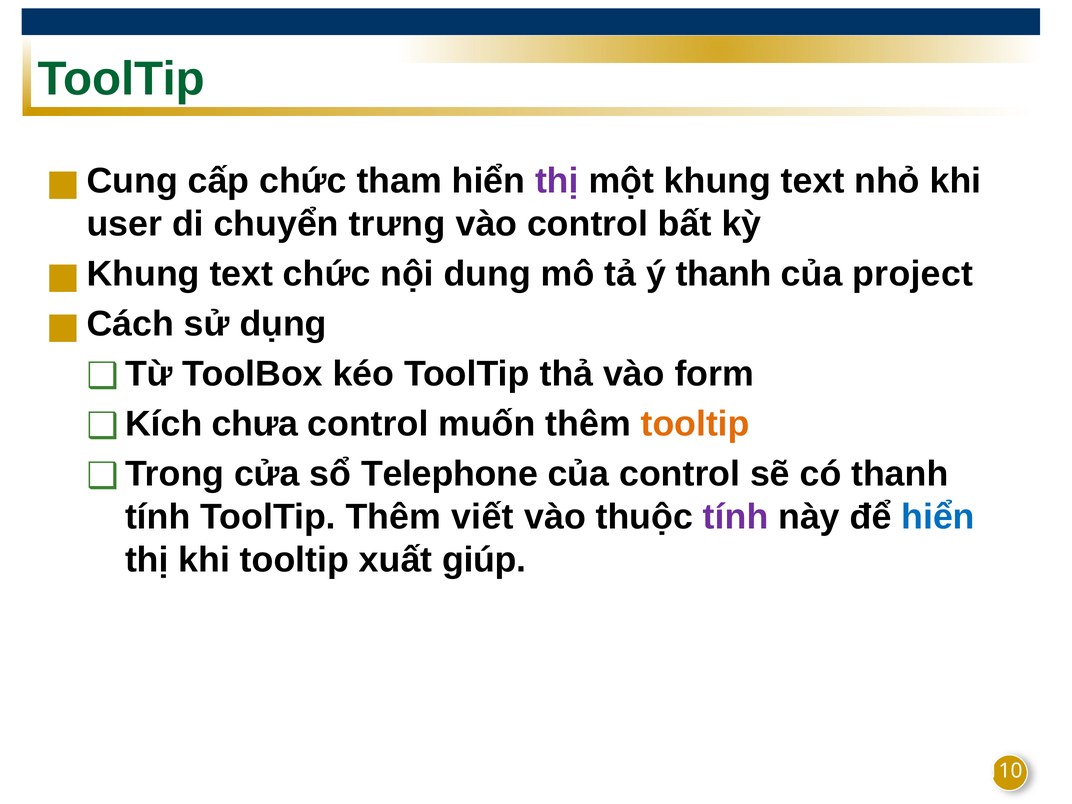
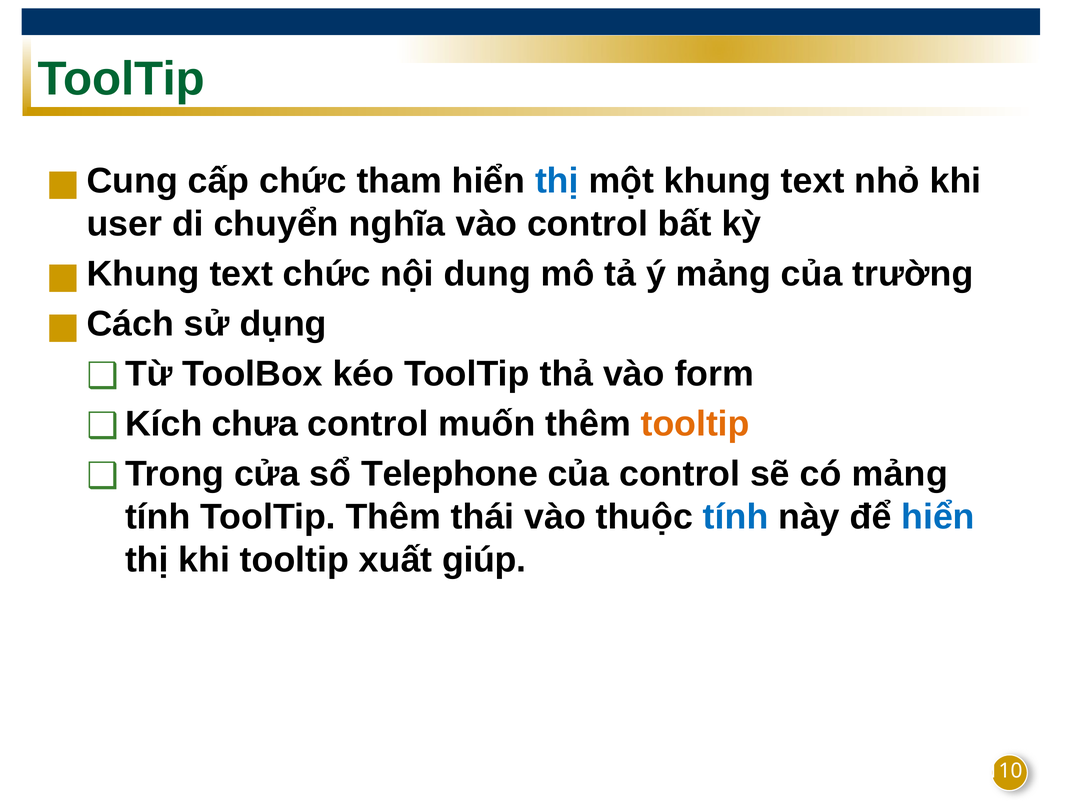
thị at (557, 181) colour: purple -> blue
trưng: trưng -> nghĩa
ý thanh: thanh -> mảng
project: project -> trường
có thanh: thanh -> mảng
viết: viết -> thái
tính at (736, 517) colour: purple -> blue
